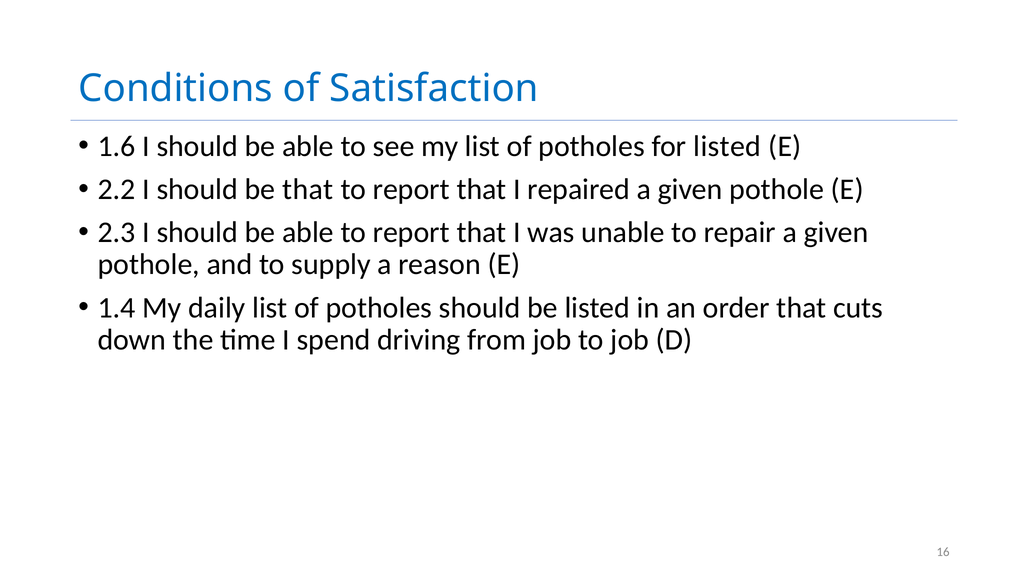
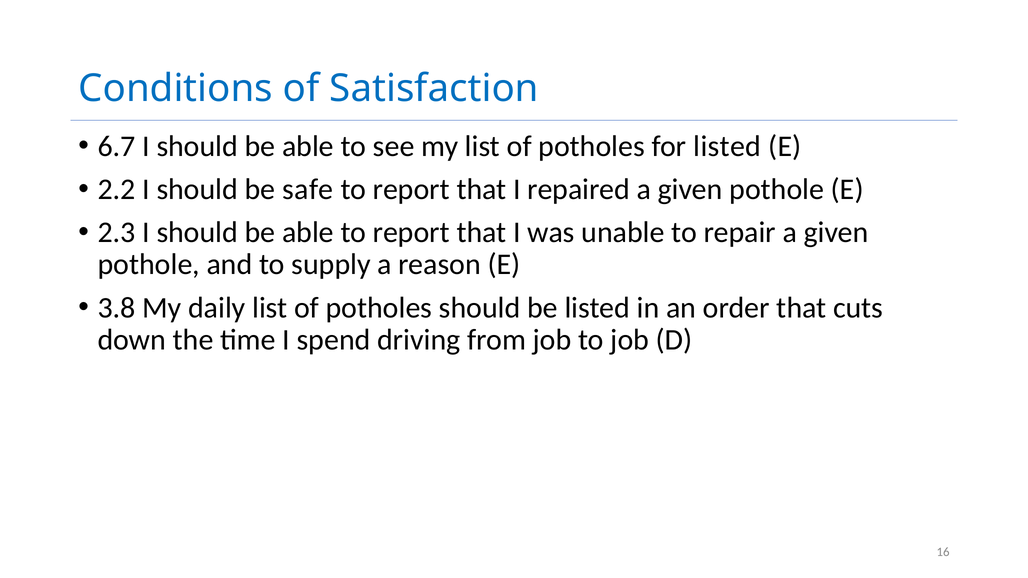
1.6: 1.6 -> 6.7
be that: that -> safe
1.4: 1.4 -> 3.8
